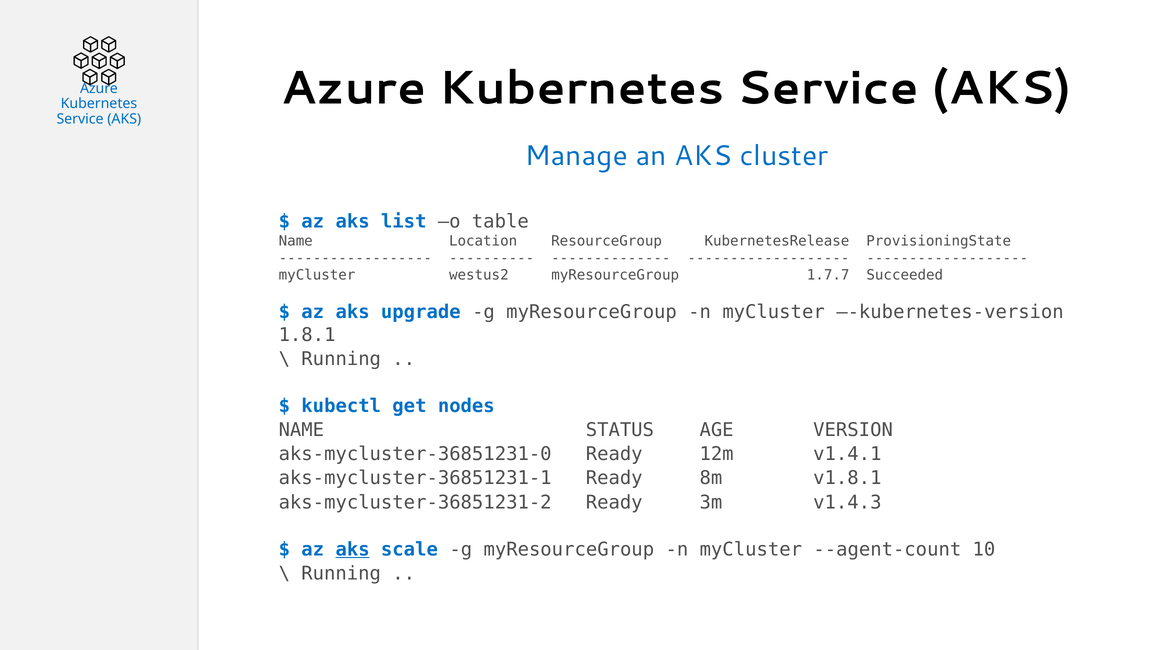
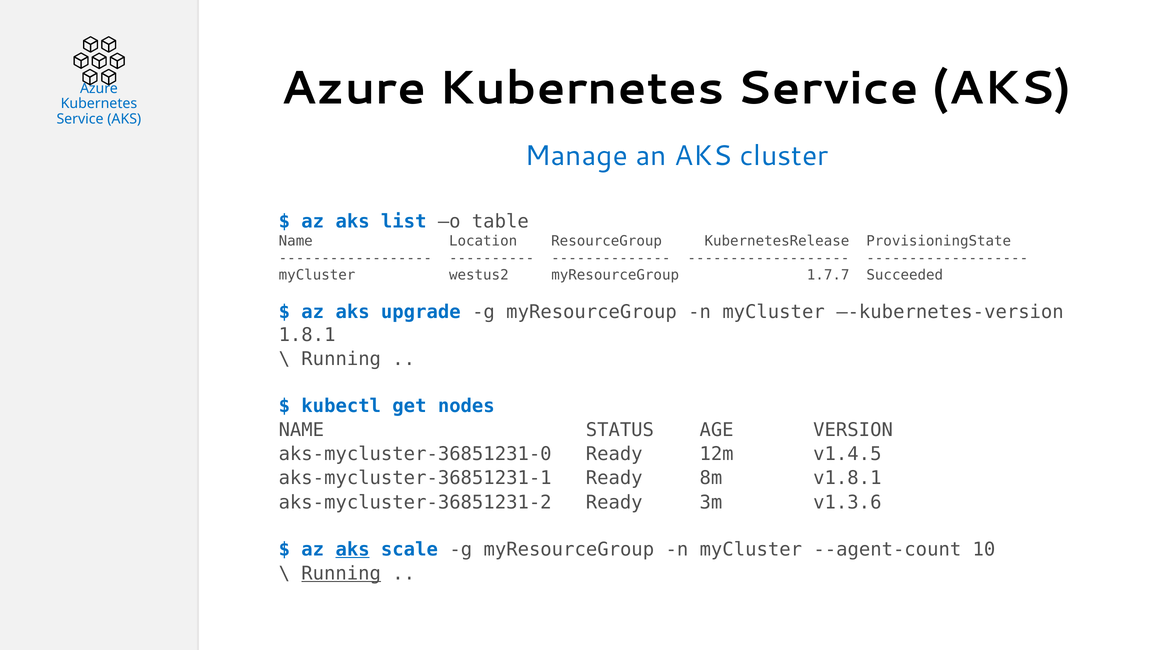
v1.4.1: v1.4.1 -> v1.4.5
v1.4.3: v1.4.3 -> v1.3.6
Running at (341, 573) underline: none -> present
